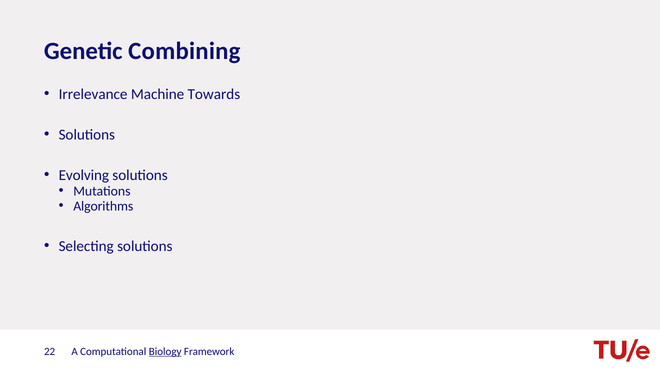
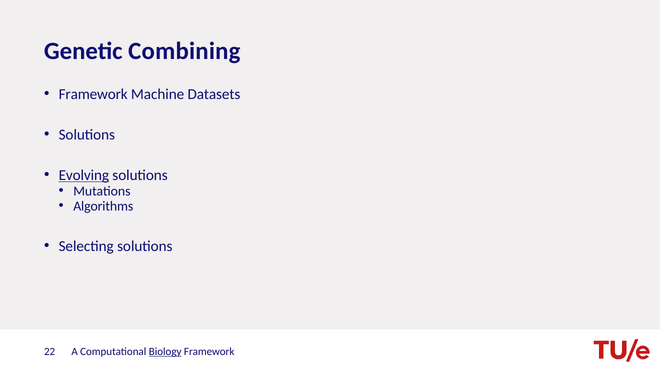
Irrelevance at (93, 94): Irrelevance -> Framework
Towards: Towards -> Datasets
Evolving underline: none -> present
